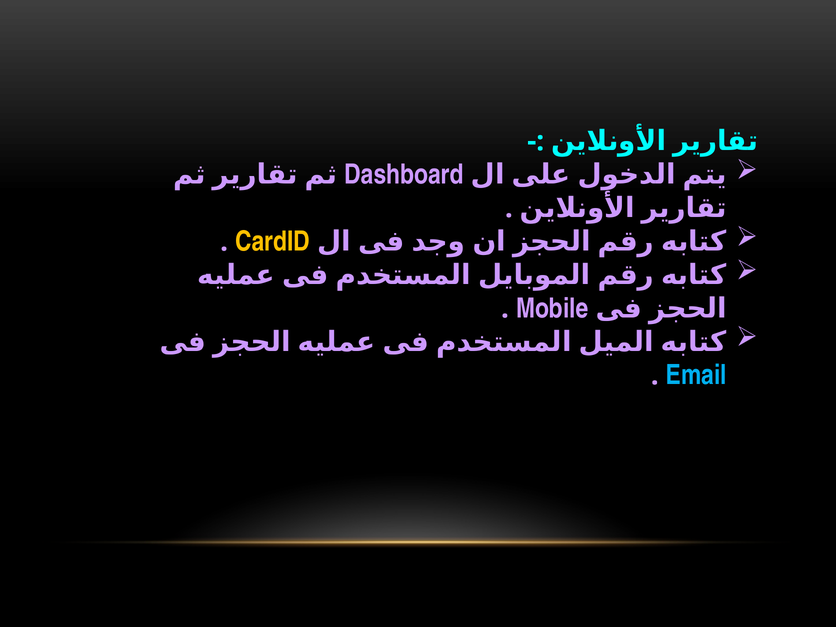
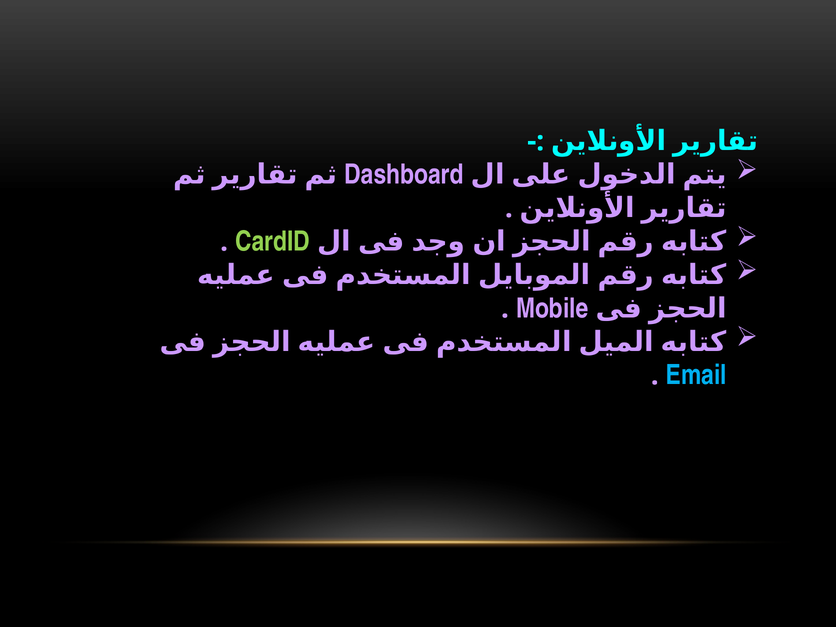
CardID colour: yellow -> light green
